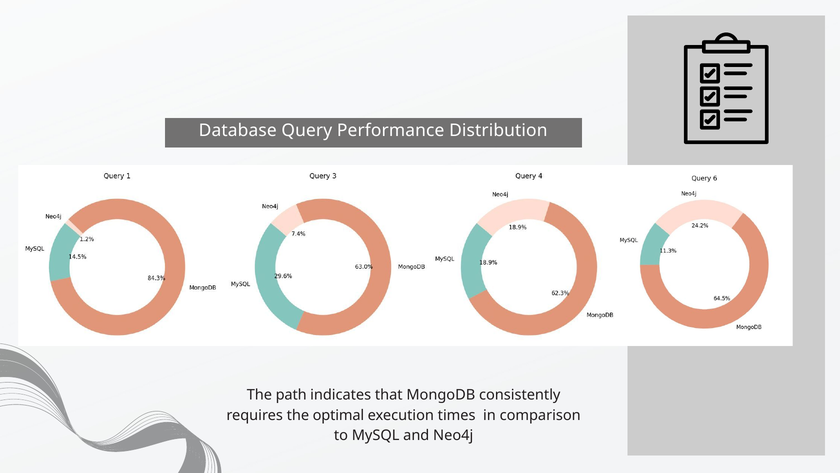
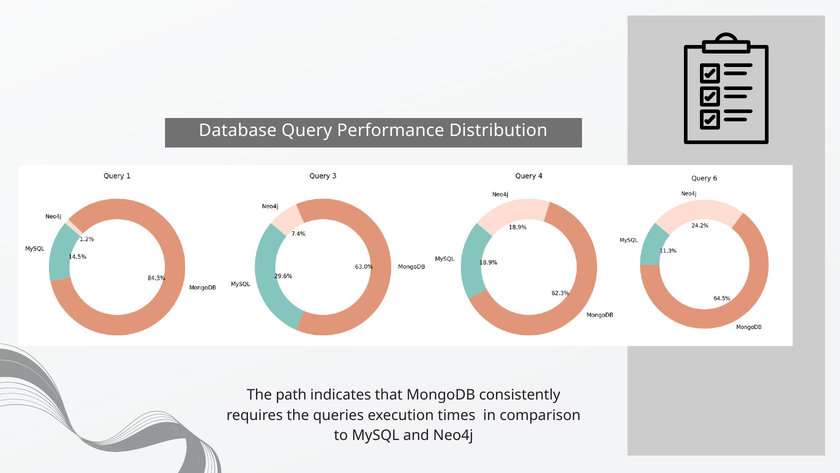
optimal: optimal -> queries
